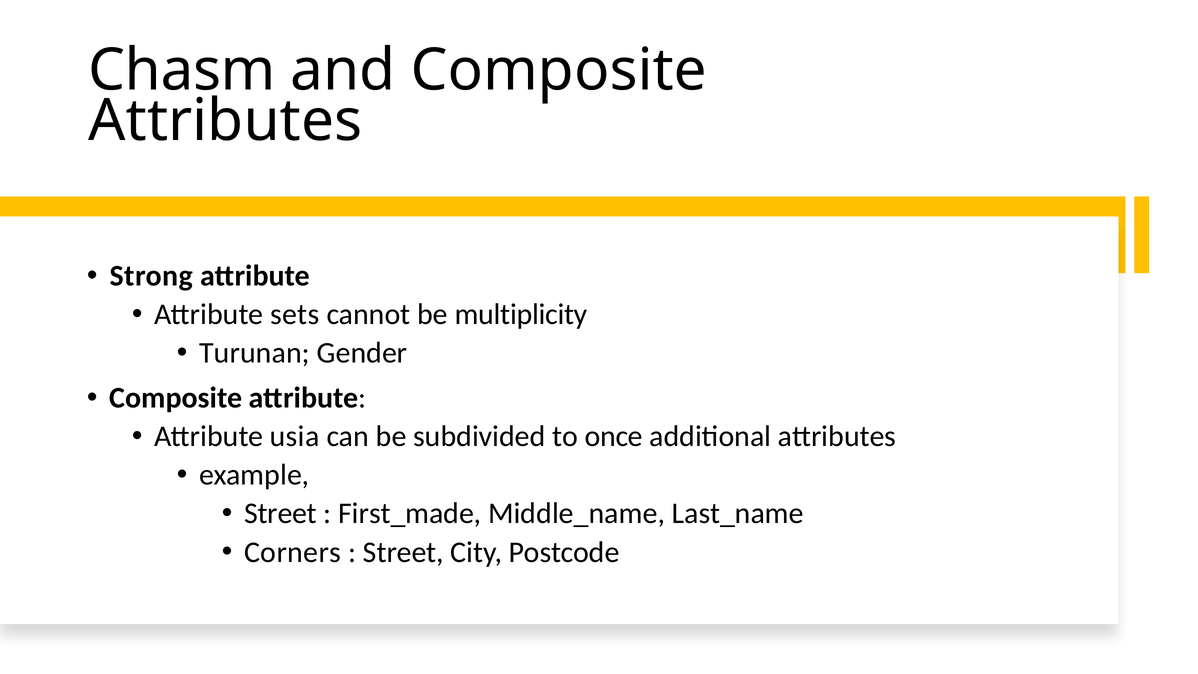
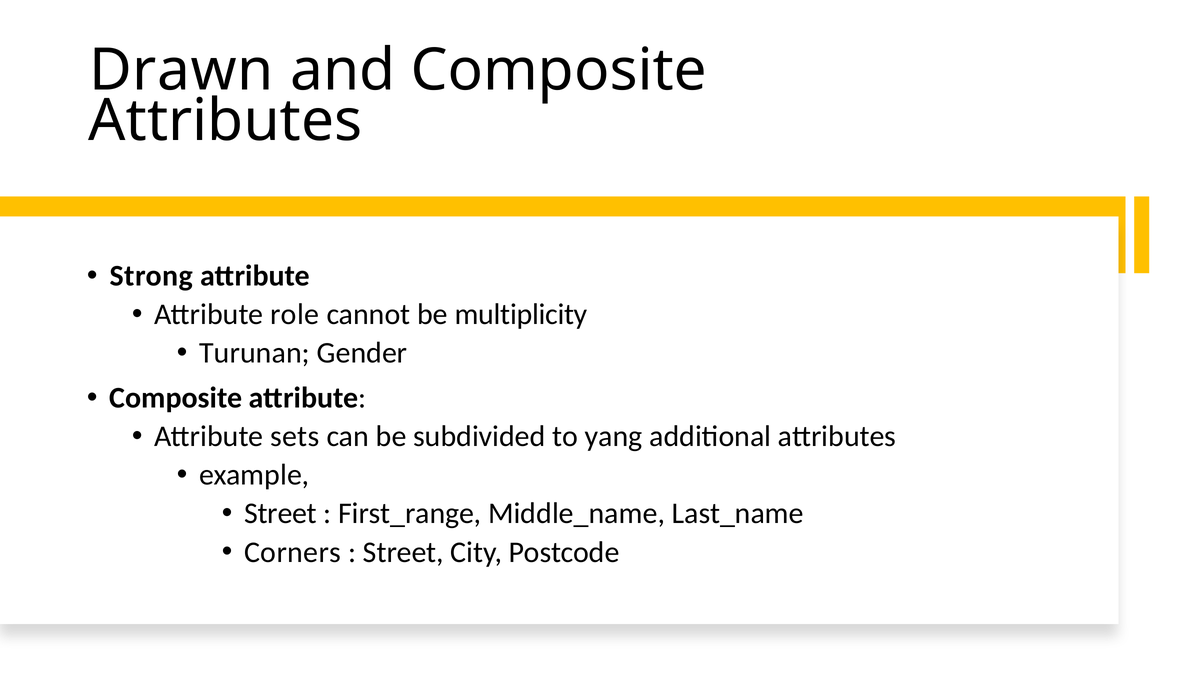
Chasm: Chasm -> Drawn
sets: sets -> role
usia: usia -> sets
once: once -> yang
First_made: First_made -> First_range
